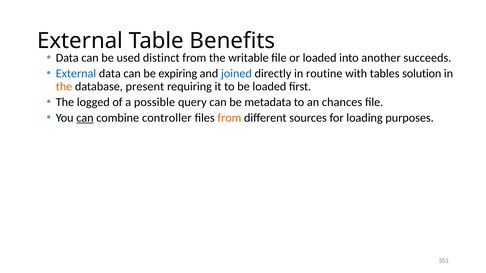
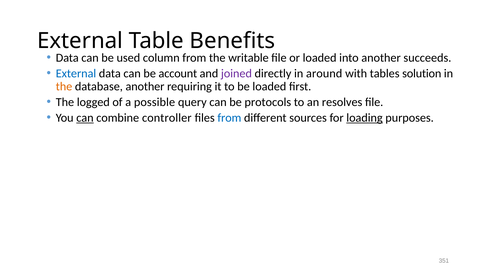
distinct: distinct -> column
expiring: expiring -> account
joined colour: blue -> purple
routine: routine -> around
database present: present -> another
metadata: metadata -> protocols
chances: chances -> resolves
from at (229, 118) colour: orange -> blue
loading underline: none -> present
